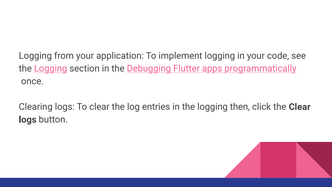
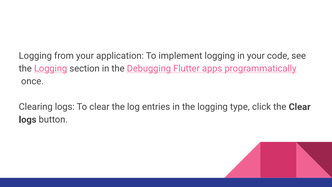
then: then -> type
